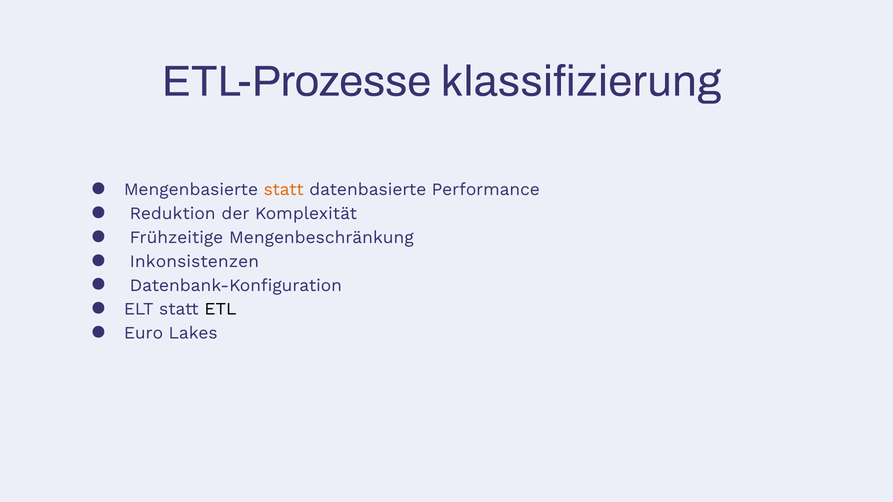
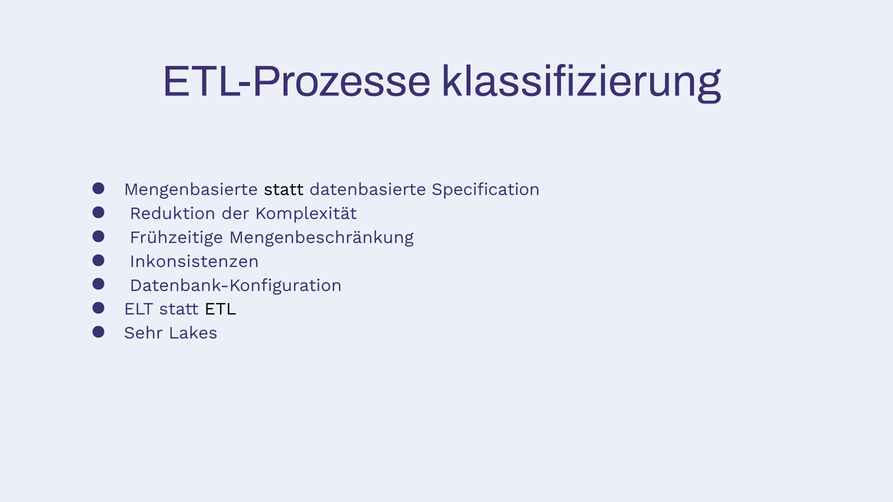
statt at (284, 190) colour: orange -> black
Performance: Performance -> Specification
Euro: Euro -> Sehr
